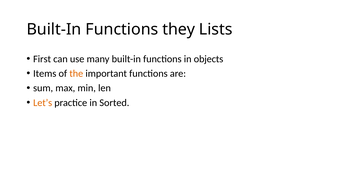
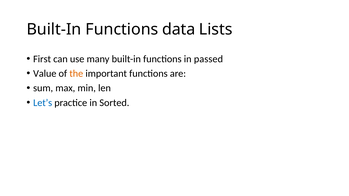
they: they -> data
objects: objects -> passed
Items: Items -> Value
Let’s colour: orange -> blue
